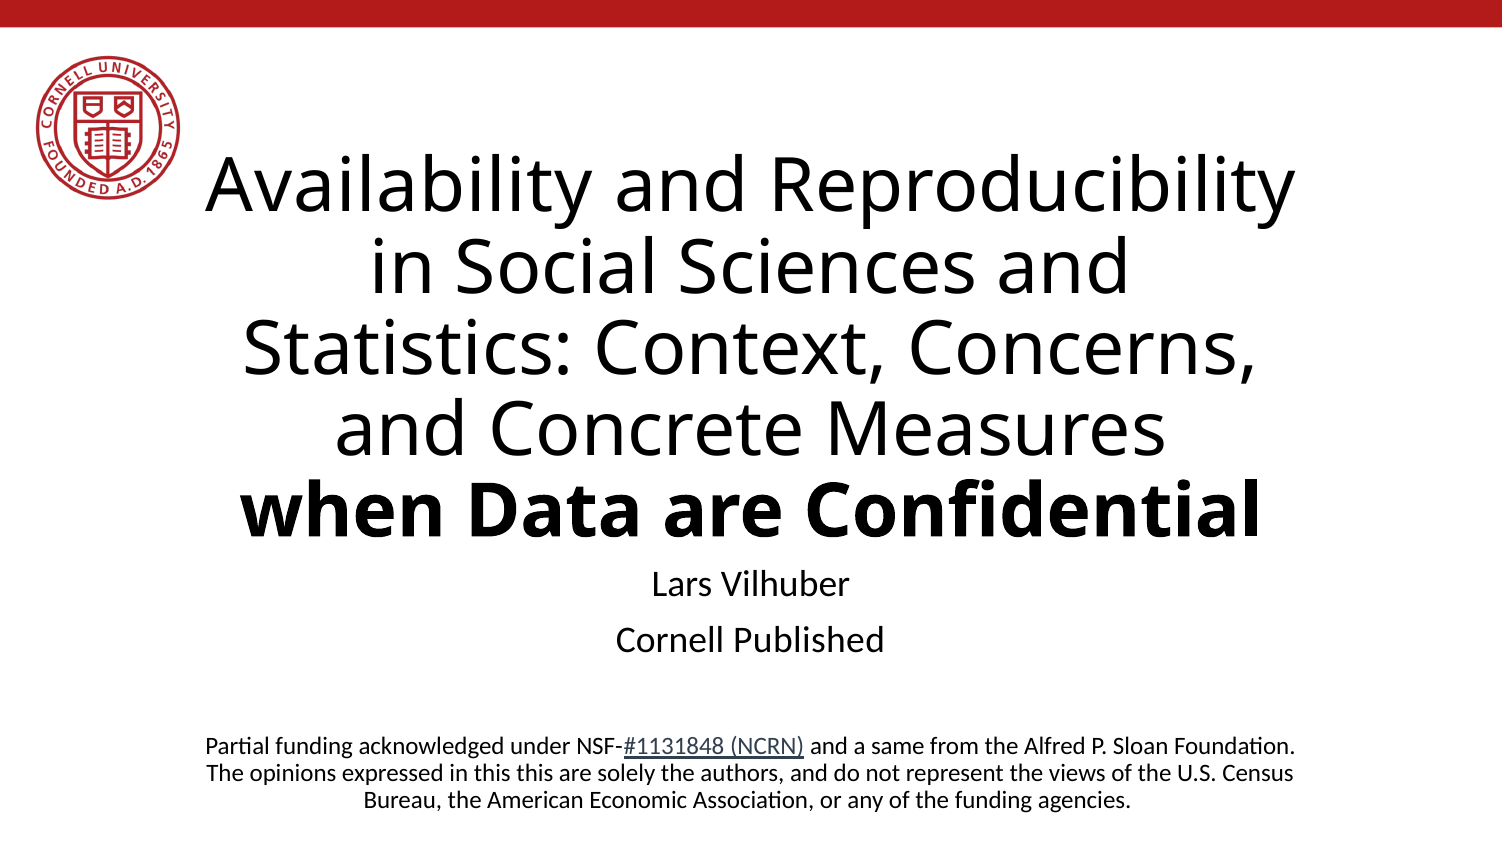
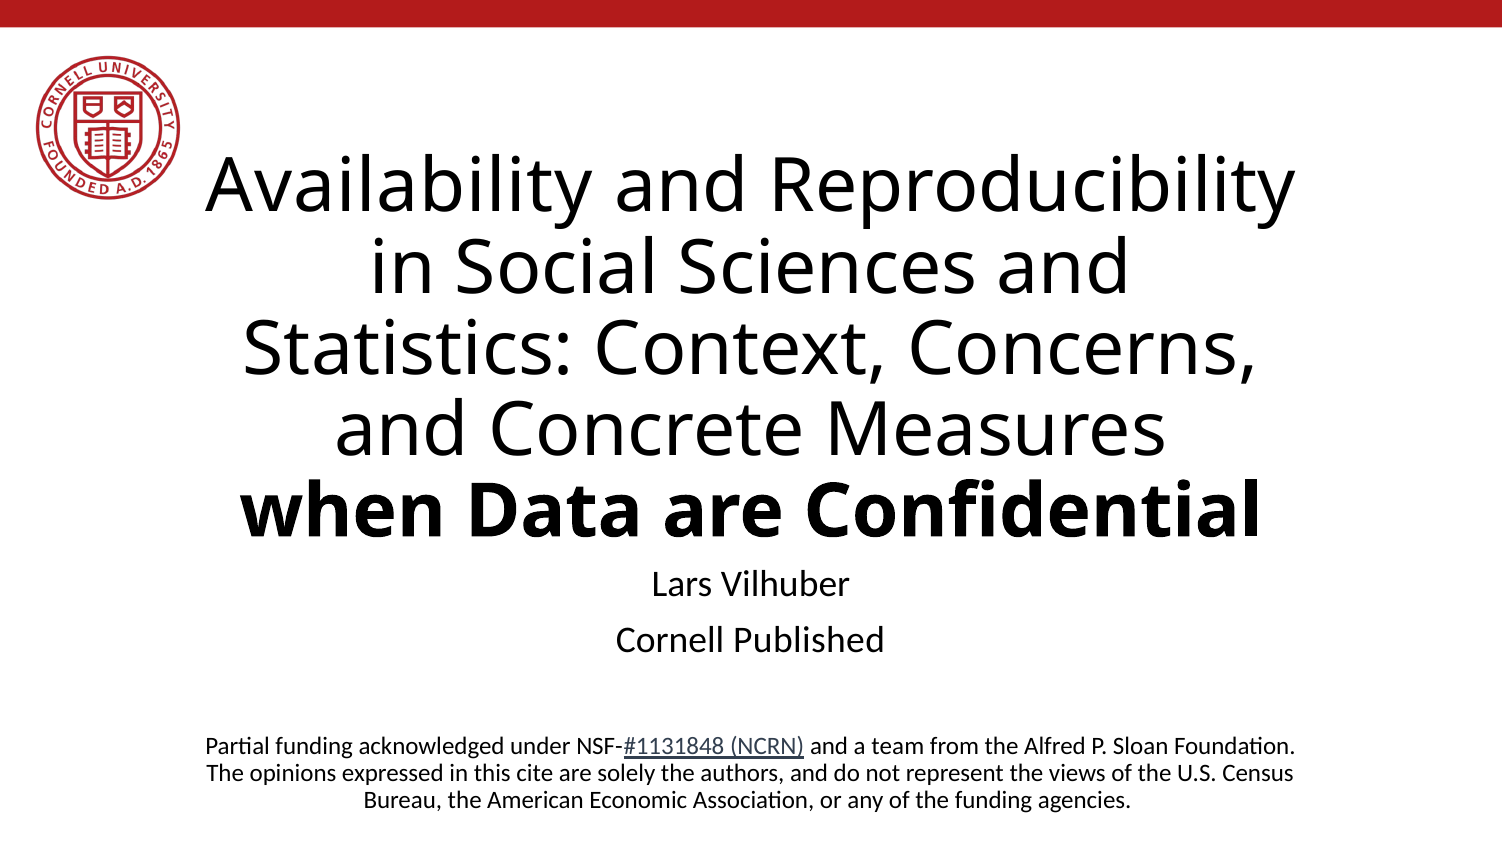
same: same -> team
this this: this -> cite
